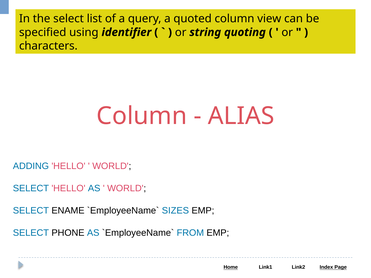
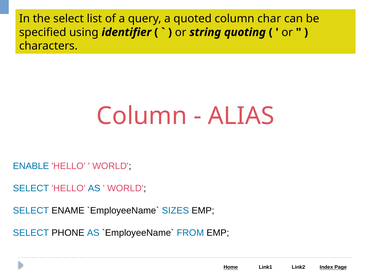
view: view -> char
ADDING: ADDING -> ENABLE
